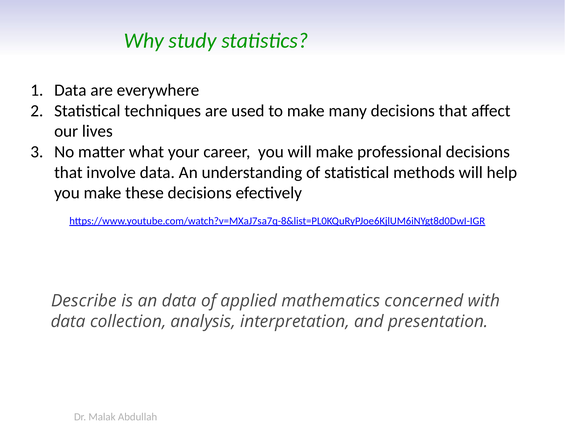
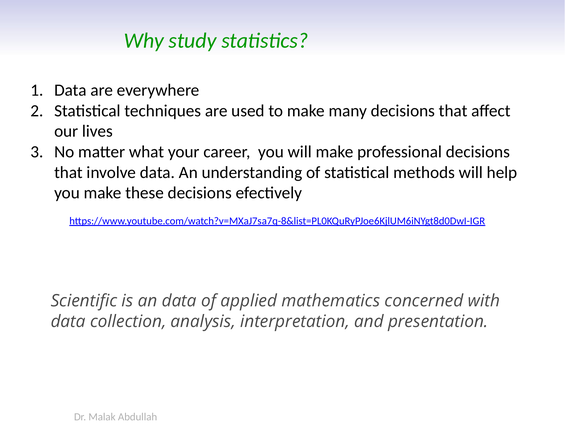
Describe: Describe -> Scientific
